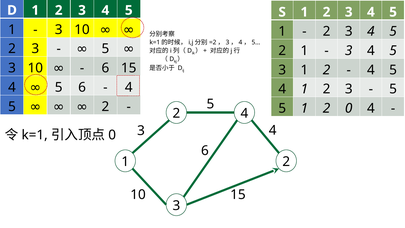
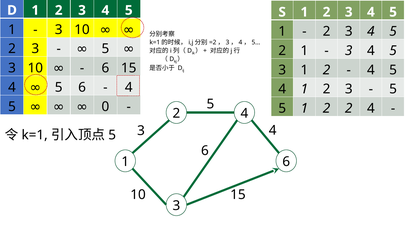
2 at (105, 107): 2 -> 0
2 0: 0 -> 2
0 at (112, 135): 0 -> 5
2 at (286, 162): 2 -> 6
